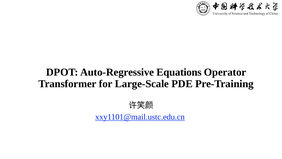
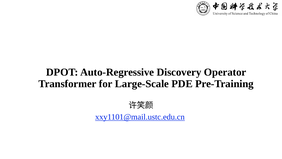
Equations: Equations -> Discovery
